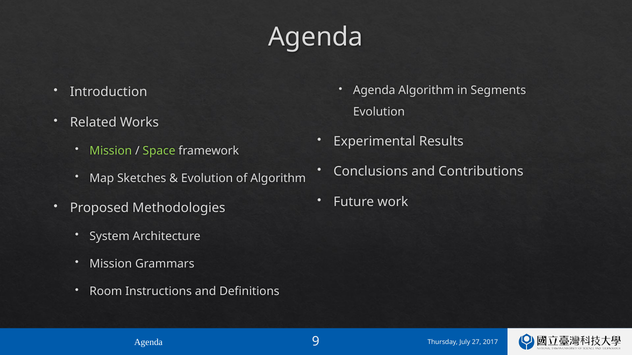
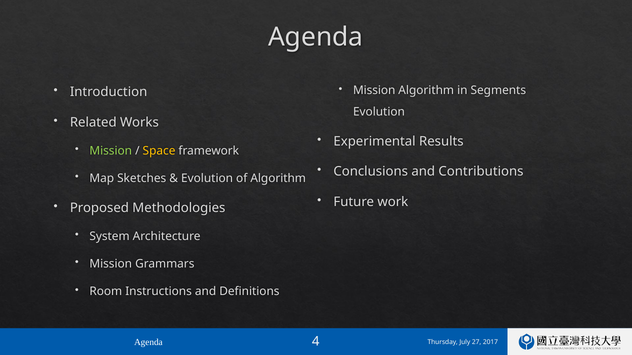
Agenda at (374, 90): Agenda -> Mission
Space colour: light green -> yellow
9: 9 -> 4
